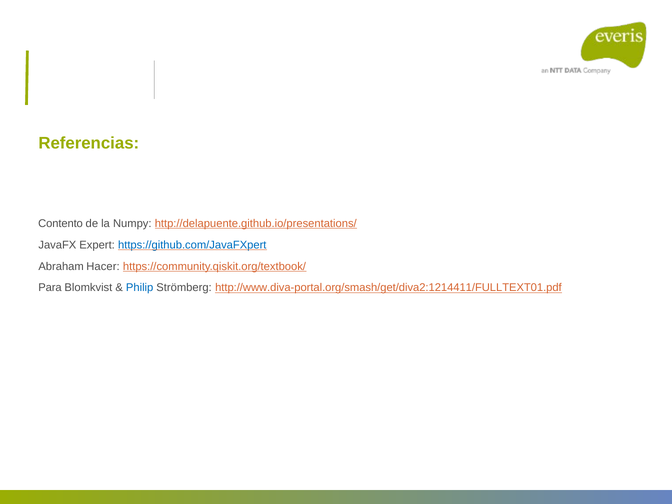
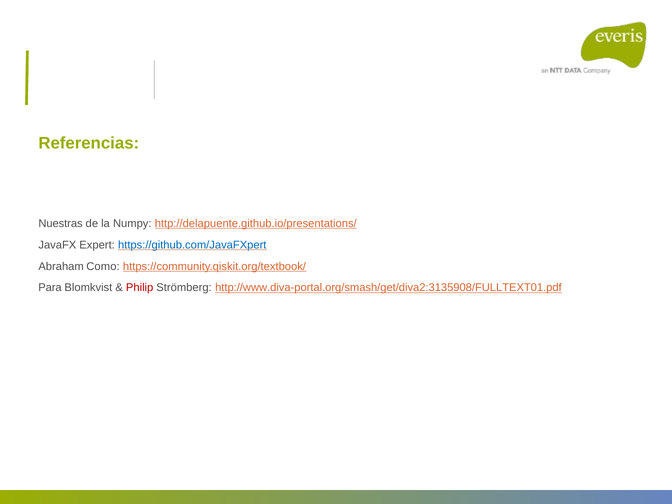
Contento: Contento -> Nuestras
Hacer: Hacer -> Como
Philip colour: blue -> red
http://www.diva-portal.org/smash/get/diva2:1214411/FULLTEXT01.pdf: http://www.diva-portal.org/smash/get/diva2:1214411/FULLTEXT01.pdf -> http://www.diva-portal.org/smash/get/diva2:3135908/FULLTEXT01.pdf
